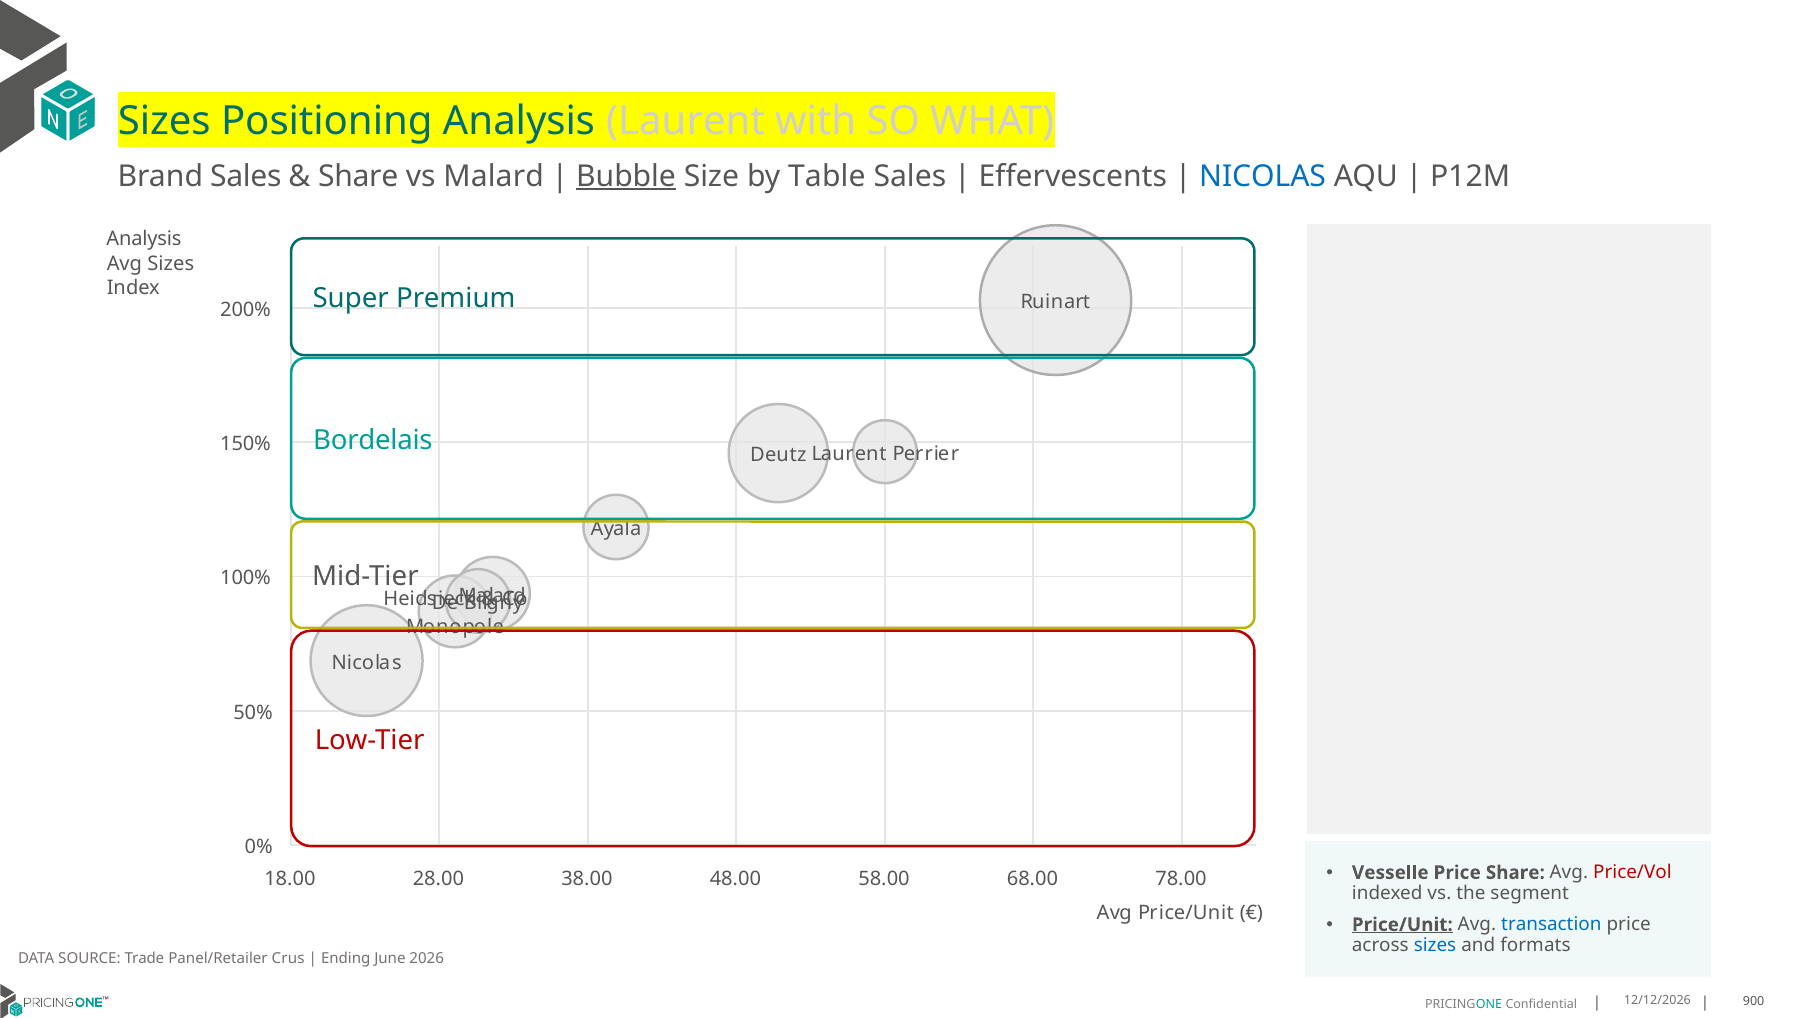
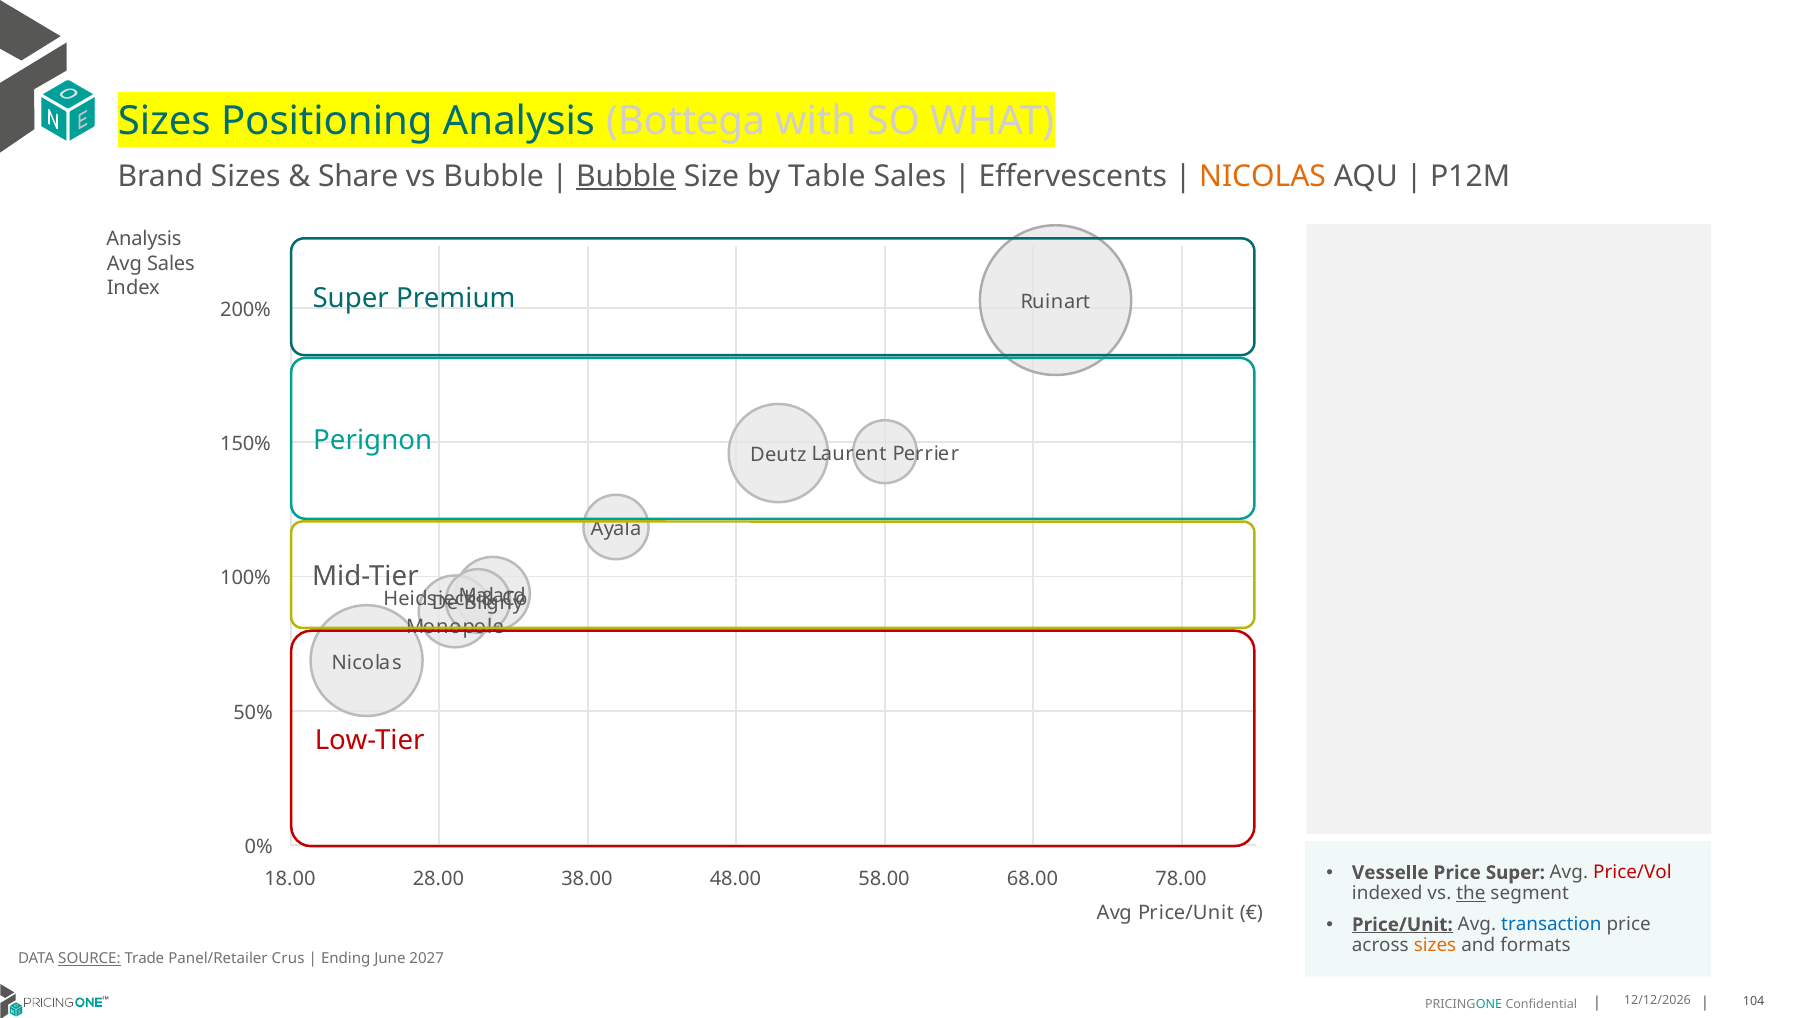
Analysis Laurent: Laurent -> Bottega
Brand Sales: Sales -> Sizes
vs Malard: Malard -> Bubble
NICOLAS at (1263, 176) colour: blue -> orange
Avg Sizes: Sizes -> Sales
Bordelais: Bordelais -> Perignon
Price Share: Share -> Super
the underline: none -> present
sizes at (1435, 945) colour: blue -> orange
SOURCE underline: none -> present
2026: 2026 -> 2027
900: 900 -> 104
